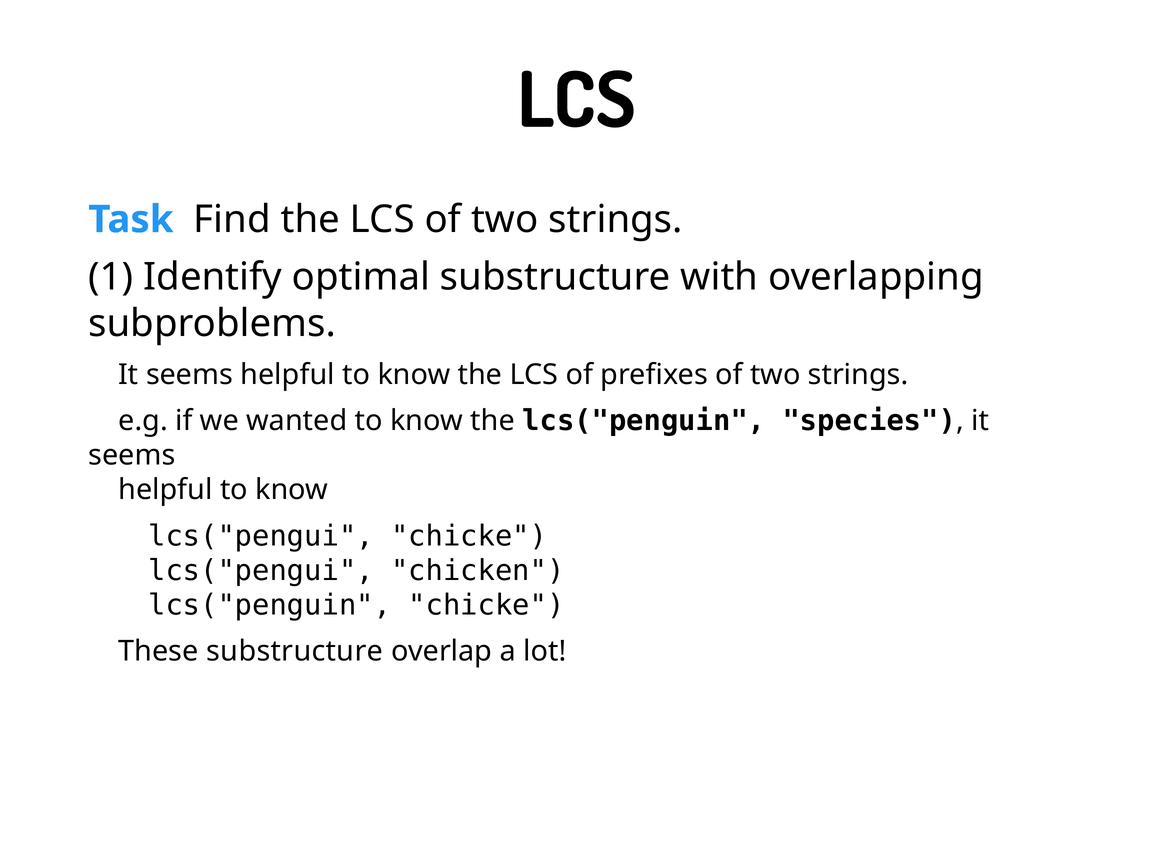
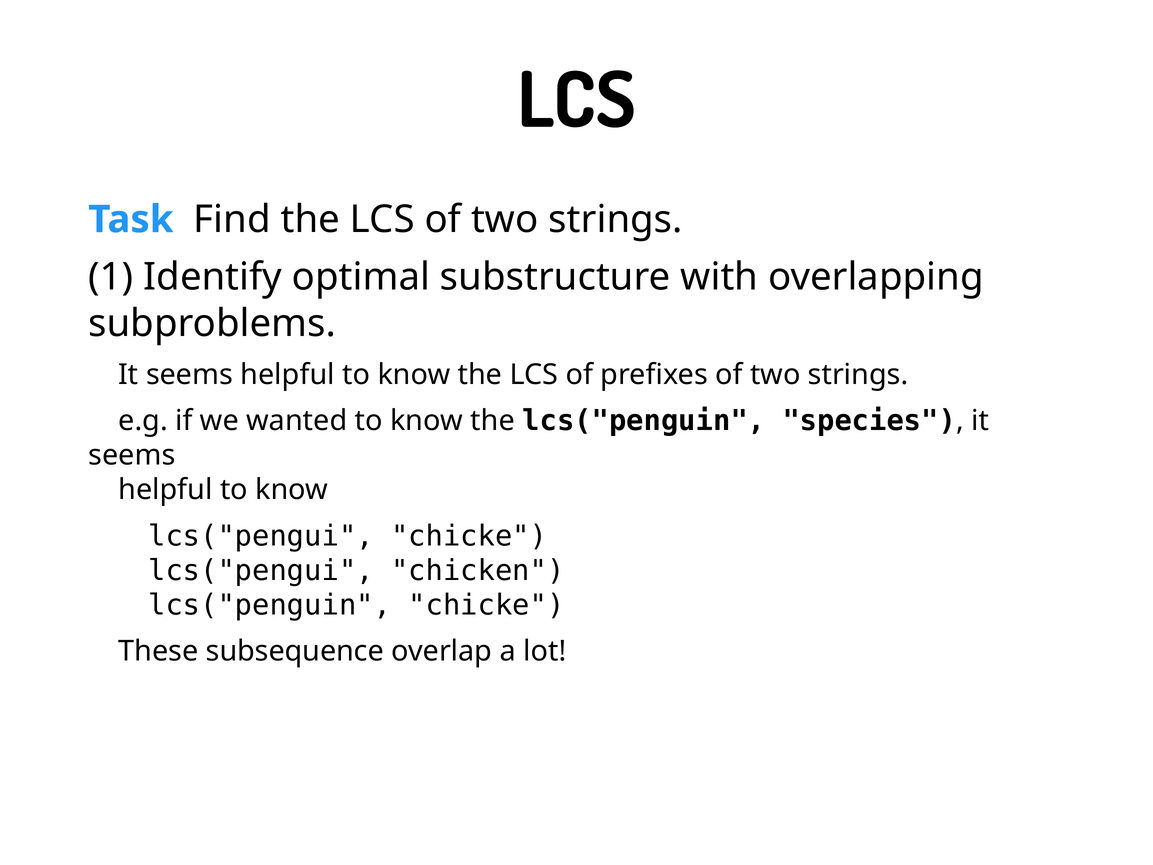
These substructure: substructure -> subsequence
